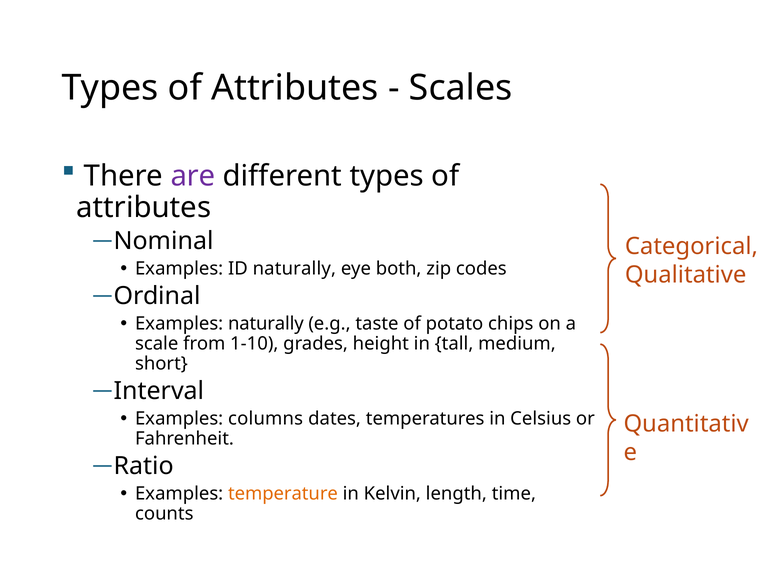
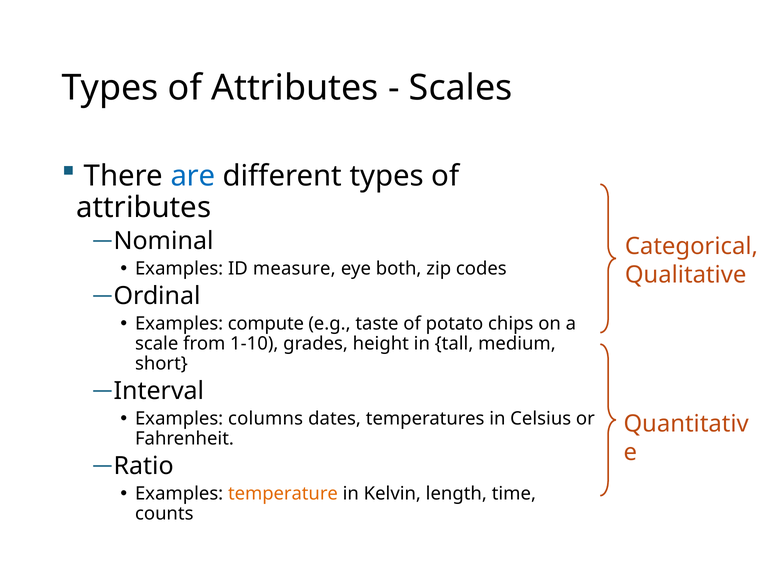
are colour: purple -> blue
ID naturally: naturally -> measure
Examples naturally: naturally -> compute
